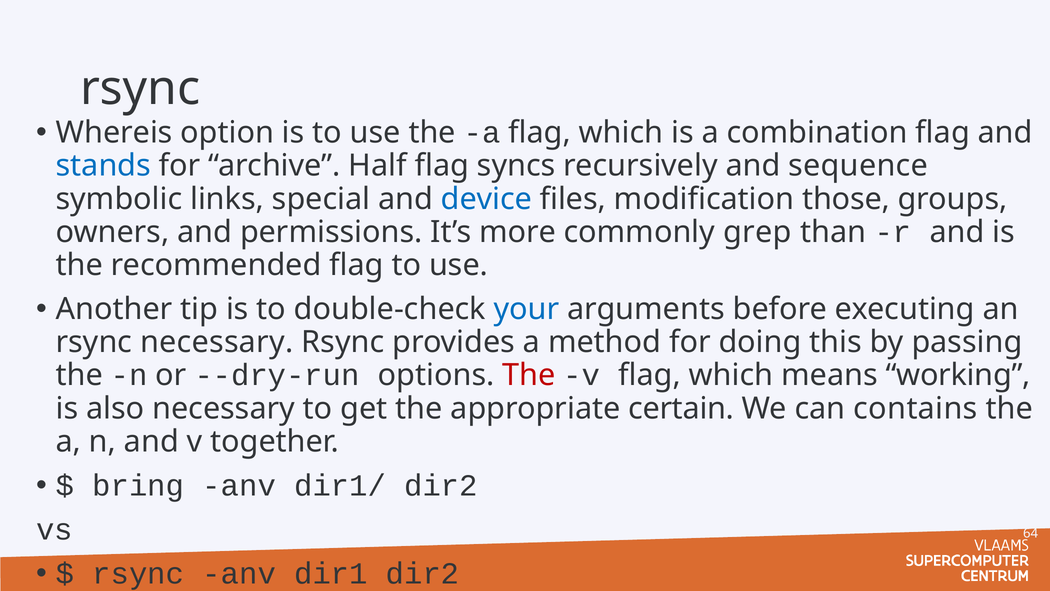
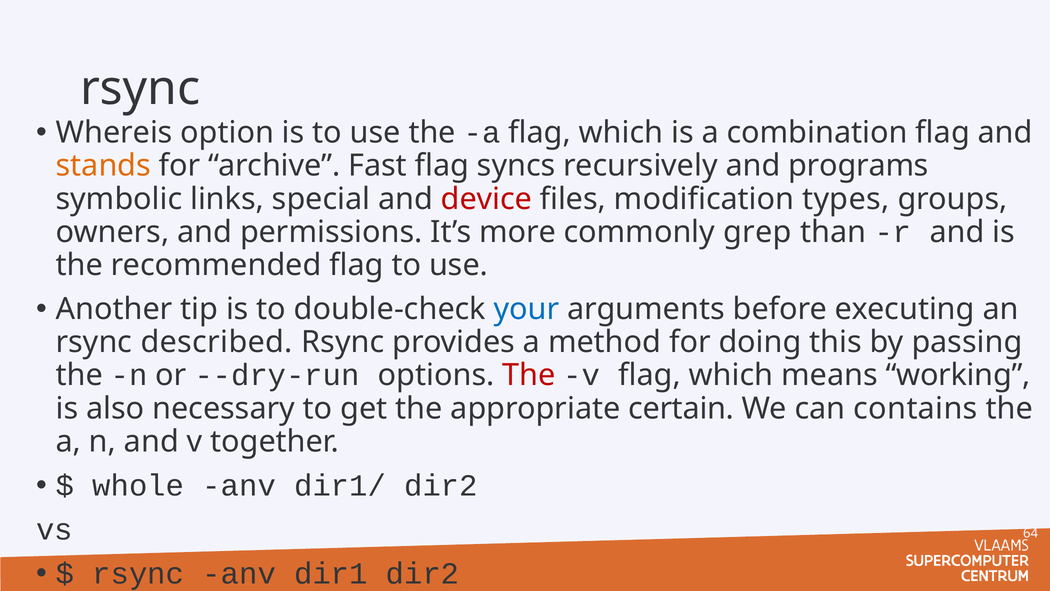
stands colour: blue -> orange
Half: Half -> Fast
sequence: sequence -> programs
device colour: blue -> red
those: those -> types
rsync necessary: necessary -> described
bring: bring -> whole
